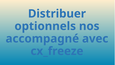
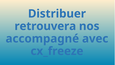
optionnels: optionnels -> retrouvera
